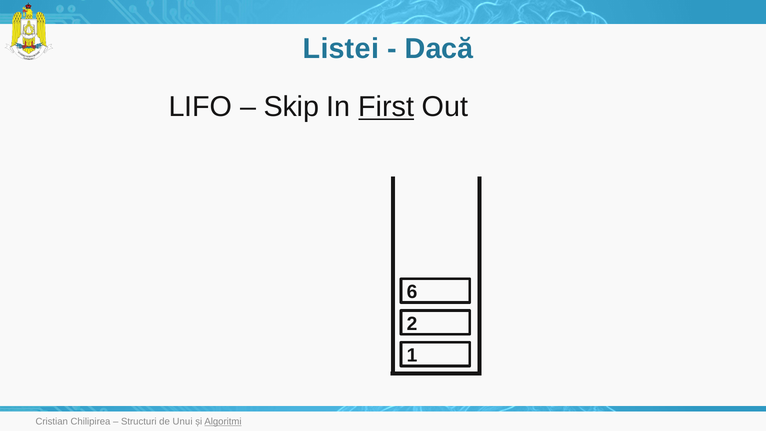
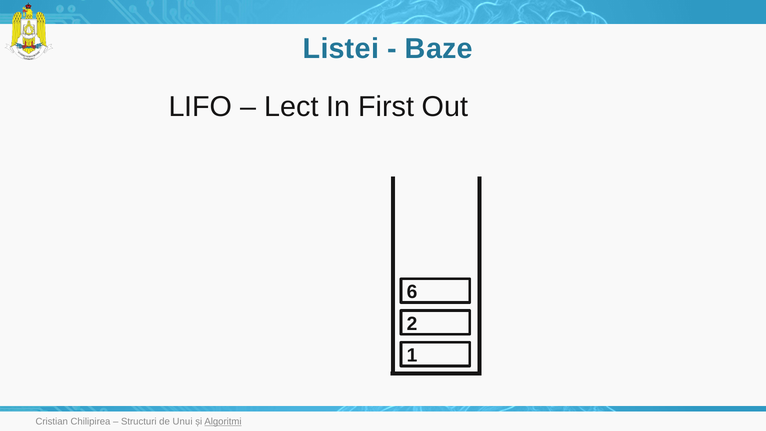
Dacă: Dacă -> Baze
Skip: Skip -> Lect
First underline: present -> none
